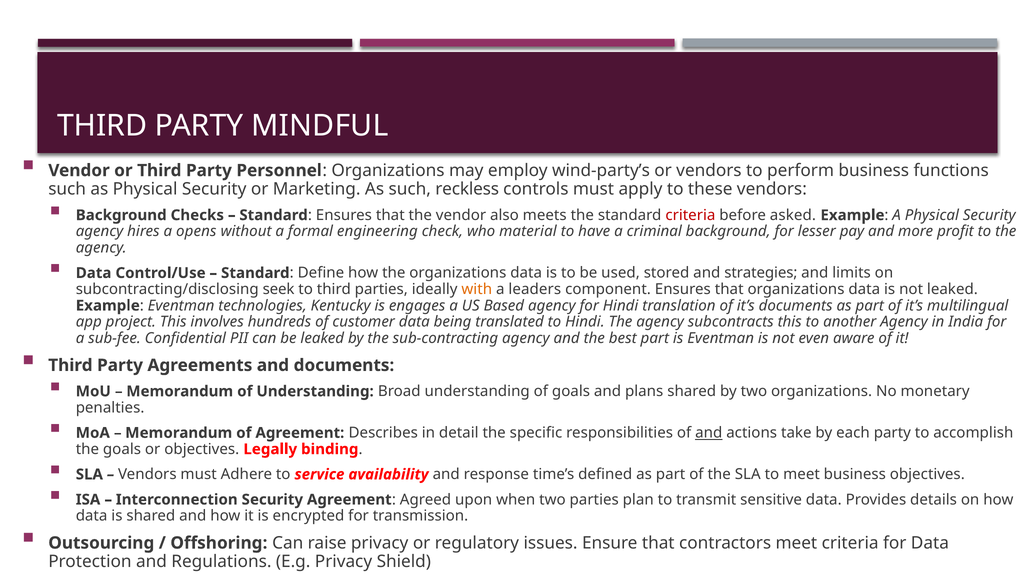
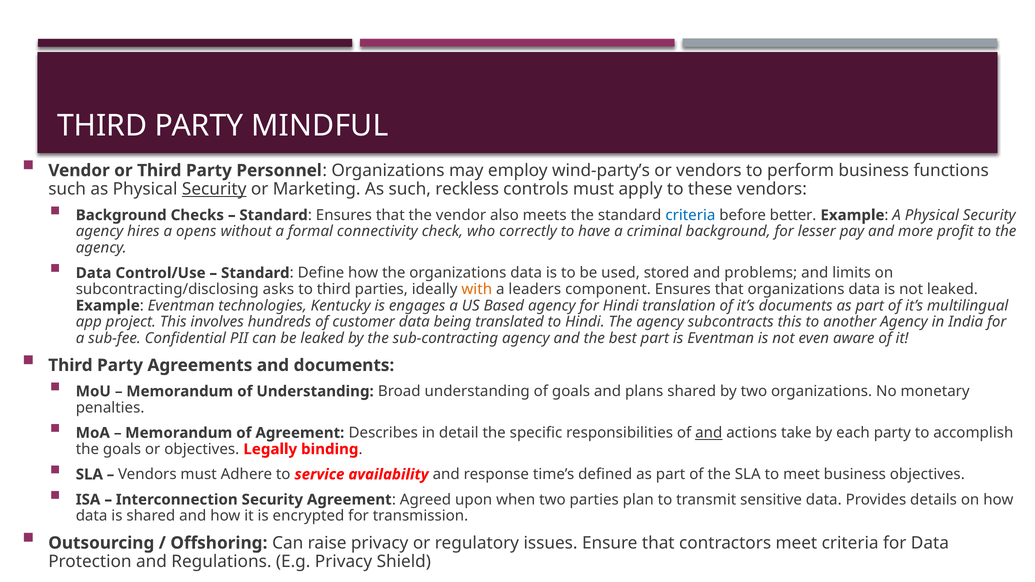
Security at (214, 189) underline: none -> present
criteria at (690, 215) colour: red -> blue
asked: asked -> better
engineering: engineering -> connectivity
material: material -> correctly
strategies: strategies -> problems
seek: seek -> asks
